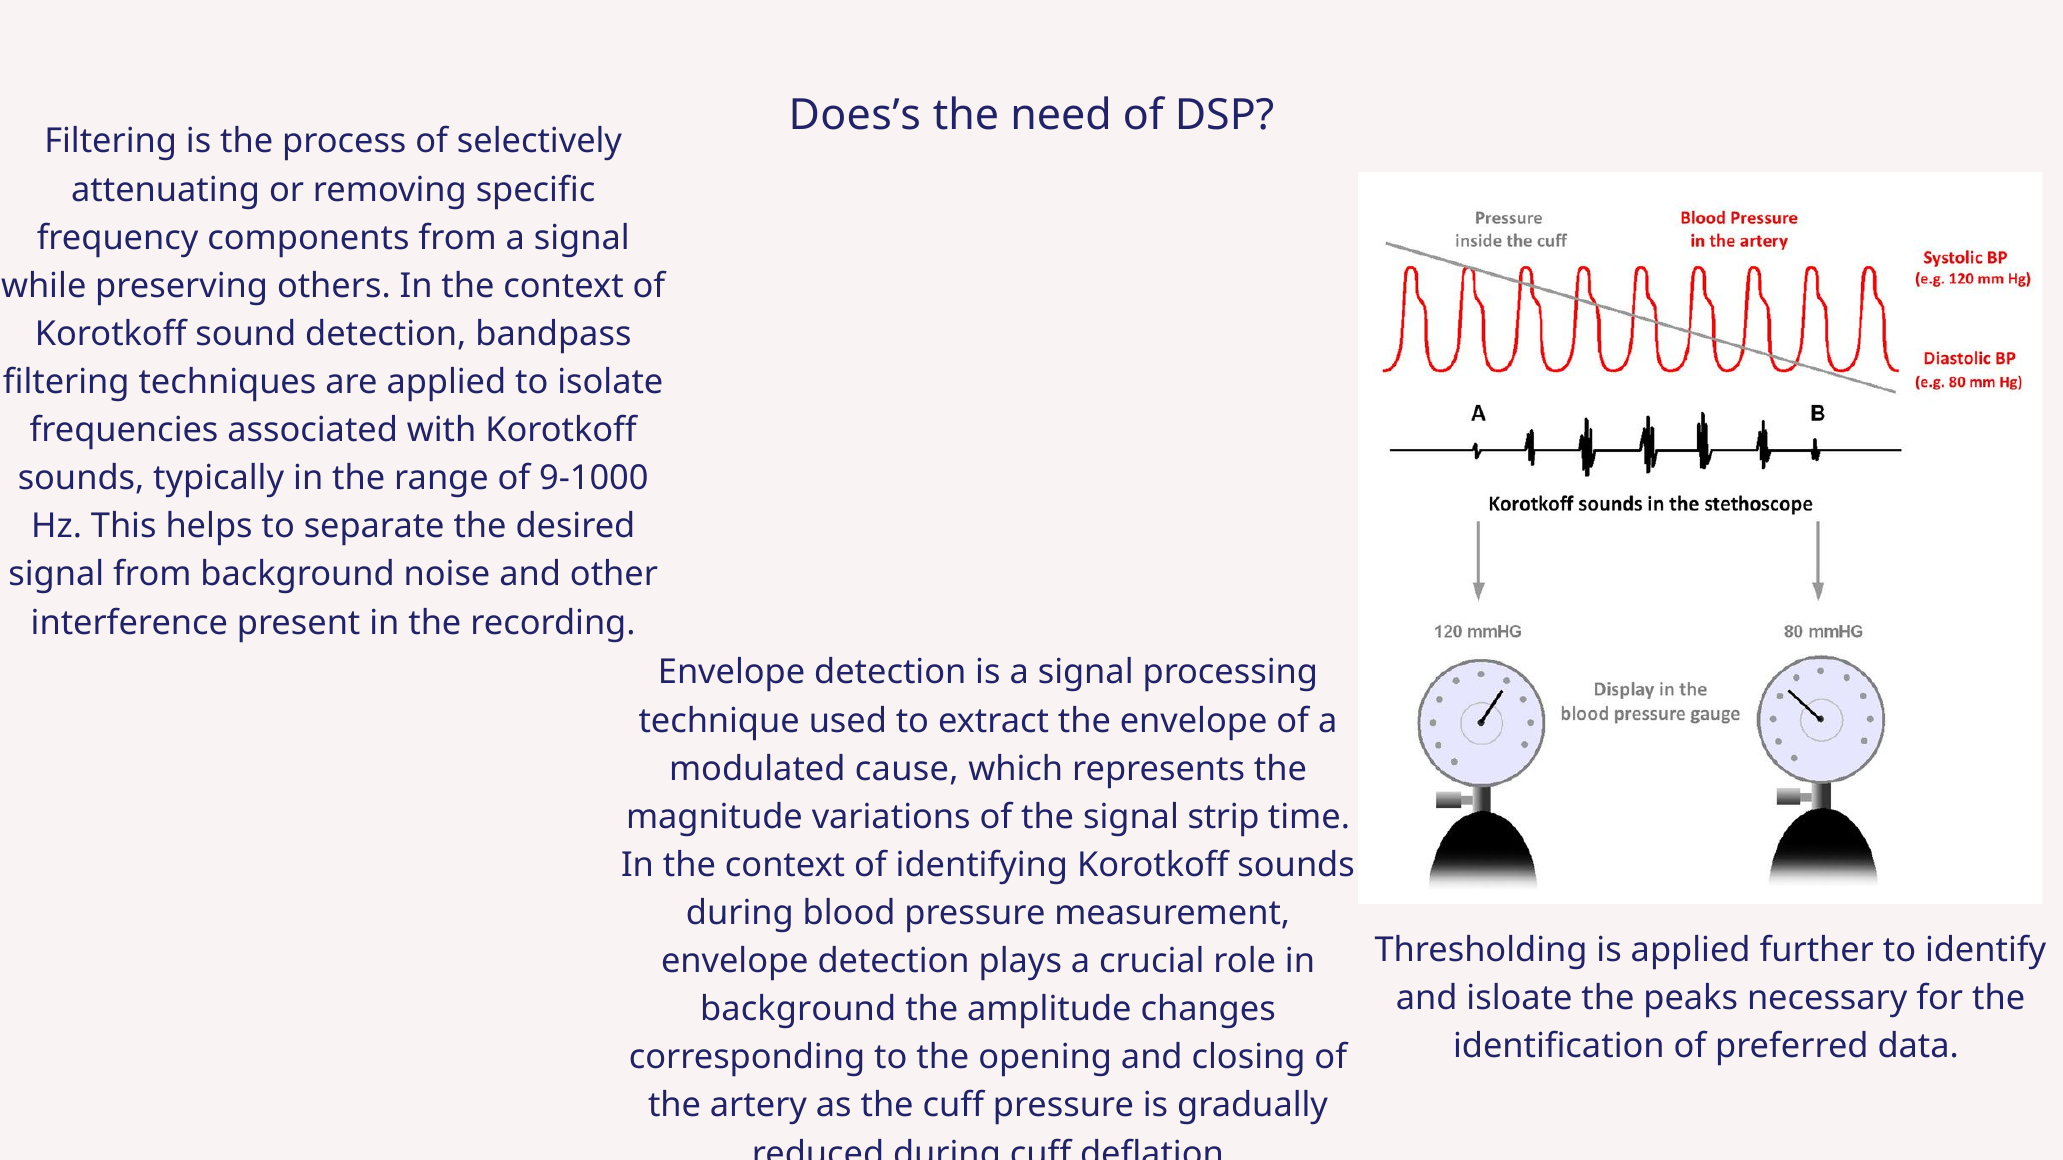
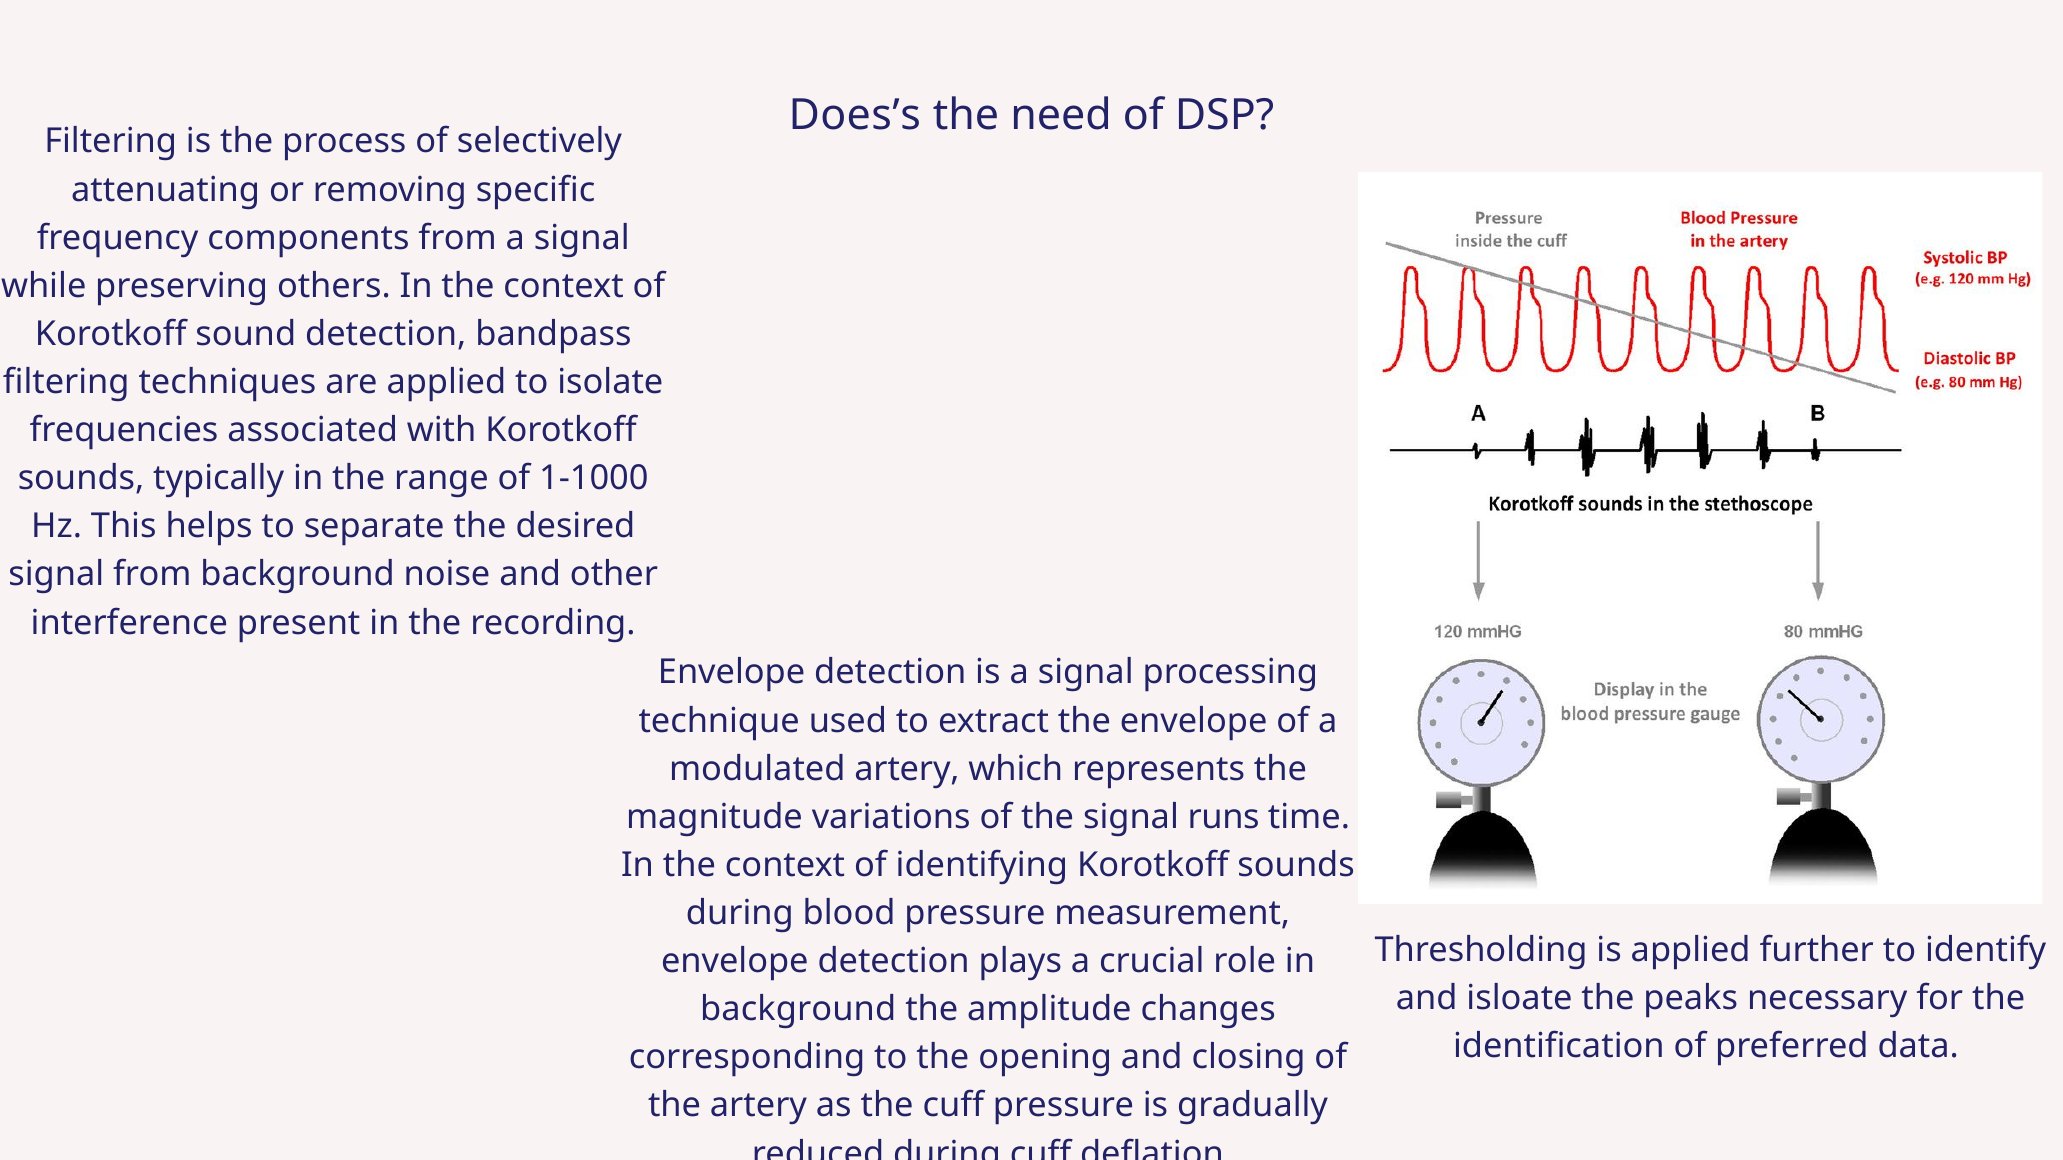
9-1000: 9-1000 -> 1-1000
modulated cause: cause -> artery
strip: strip -> runs
